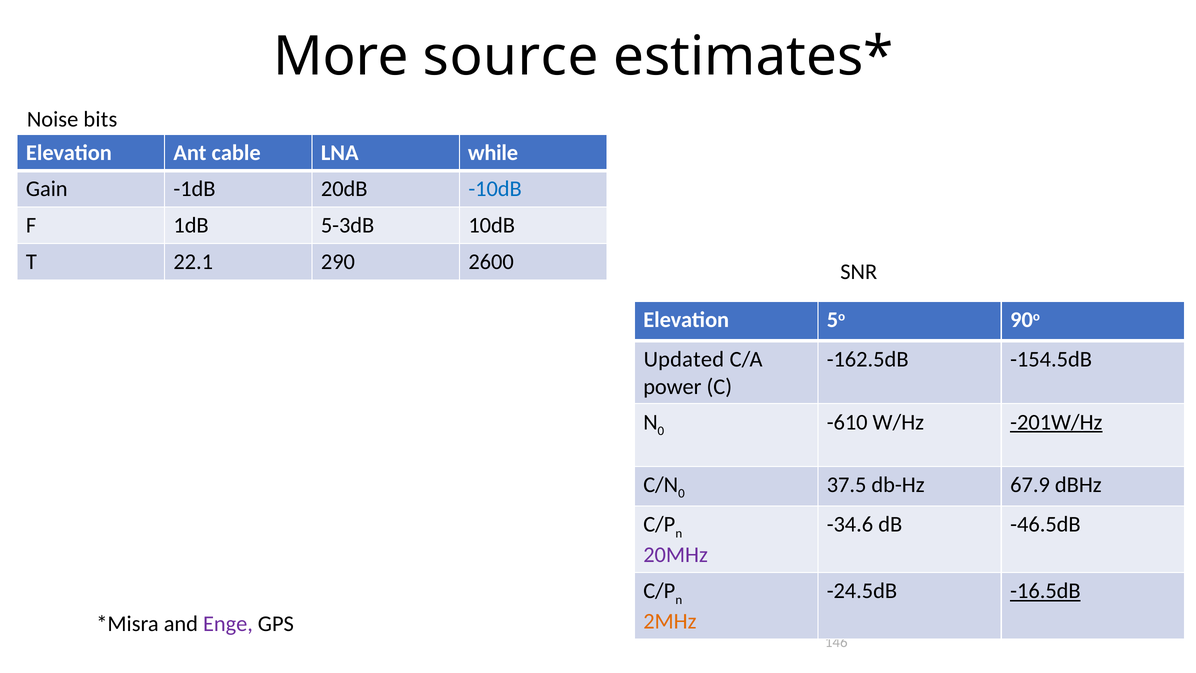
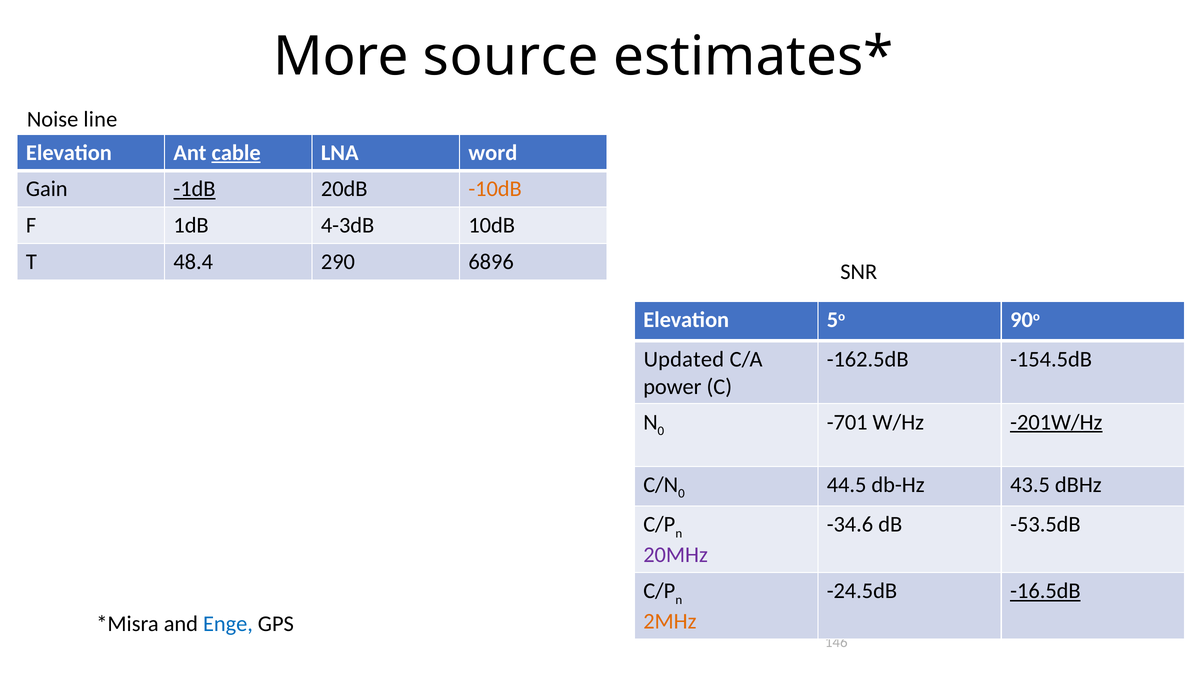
bits: bits -> line
cable underline: none -> present
while: while -> word
-1dB underline: none -> present
-10dB colour: blue -> orange
5-3dB: 5-3dB -> 4-3dB
22.1: 22.1 -> 48.4
2600: 2600 -> 6896
-610: -610 -> -701
37.5: 37.5 -> 44.5
67.9: 67.9 -> 43.5
-46.5dB: -46.5dB -> -53.5dB
Enge colour: purple -> blue
